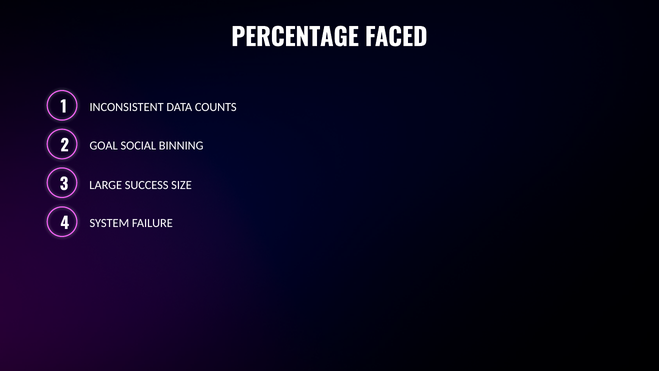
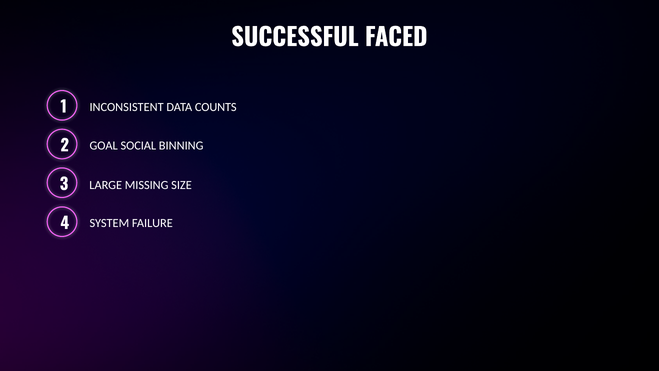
PERCENTAGE: PERCENTAGE -> SUCCESSFUL
SUCCESS: SUCCESS -> MISSING
